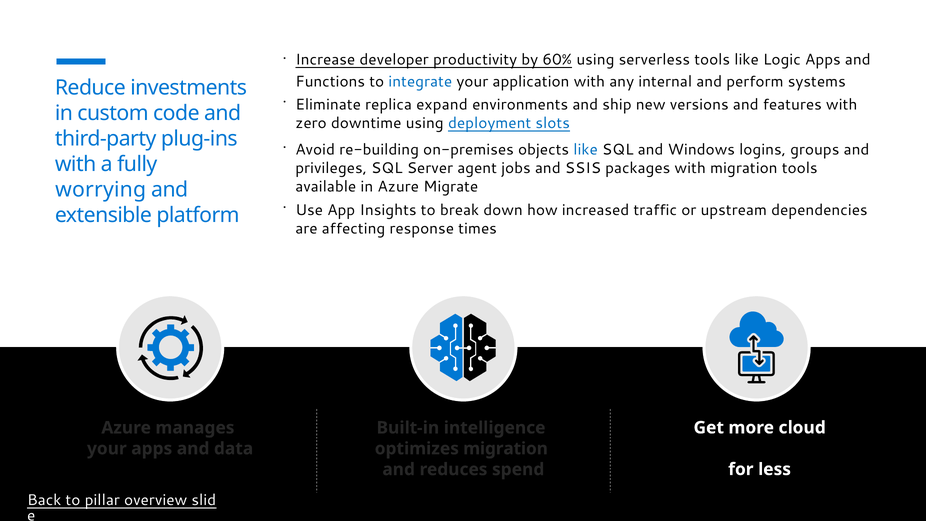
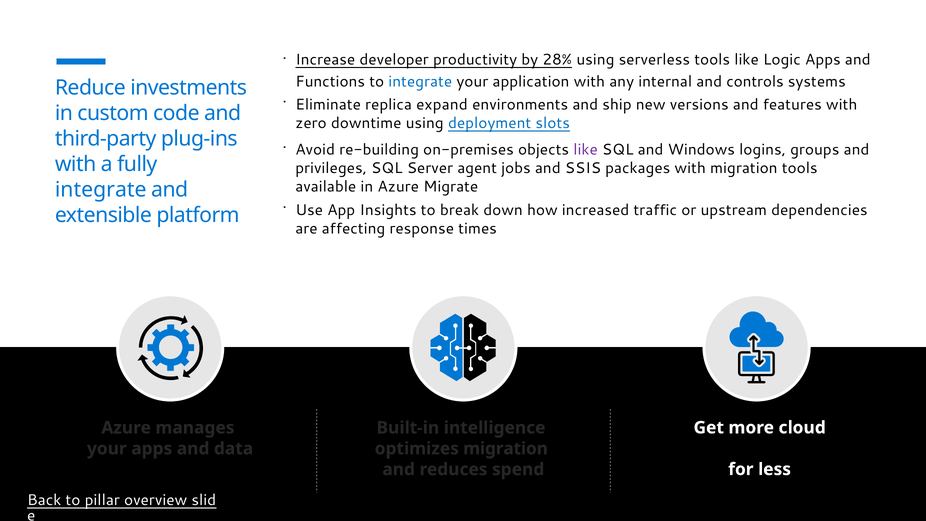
60%: 60% -> 28%
perform: perform -> controls
like at (586, 150) colour: blue -> purple
worrying at (101, 190): worrying -> integrate
